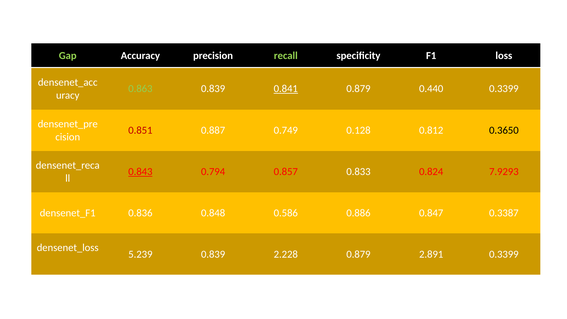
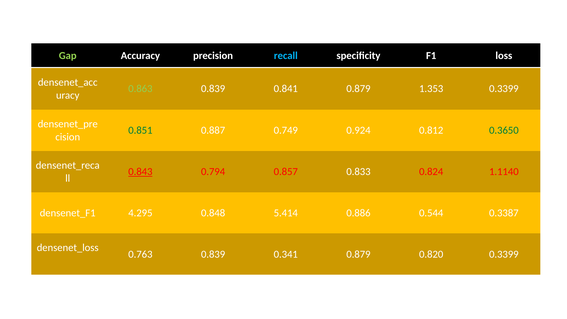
recall colour: light green -> light blue
0.841 underline: present -> none
0.440: 0.440 -> 1.353
0.851 colour: red -> green
0.128: 0.128 -> 0.924
0.3650 colour: black -> green
7.9293: 7.9293 -> 1.1140
0.836: 0.836 -> 4.295
0.586: 0.586 -> 5.414
0.847: 0.847 -> 0.544
5.239: 5.239 -> 0.763
2.228: 2.228 -> 0.341
2.891: 2.891 -> 0.820
